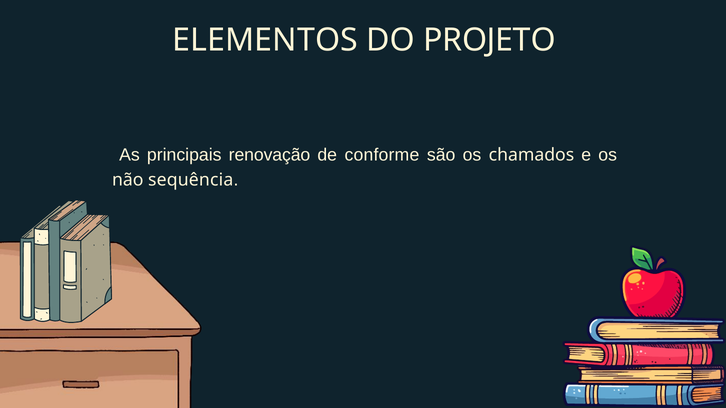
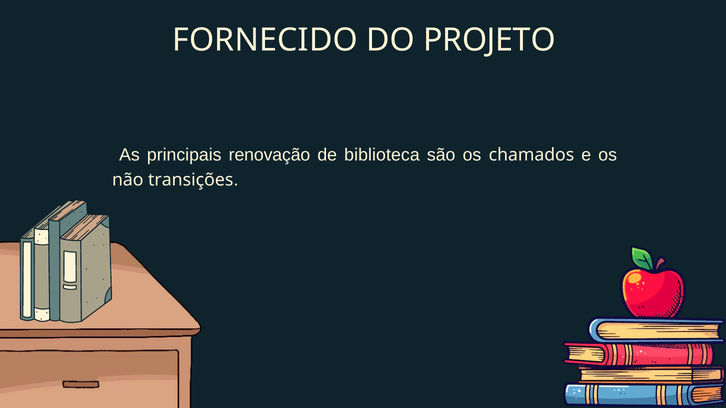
ELEMENTOS: ELEMENTOS -> FORNECIDO
conforme: conforme -> biblioteca
sequência: sequência -> transições
